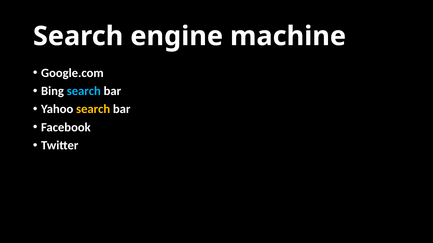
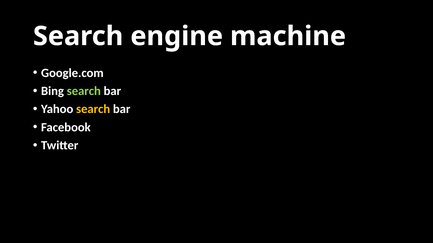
search at (84, 91) colour: light blue -> light green
